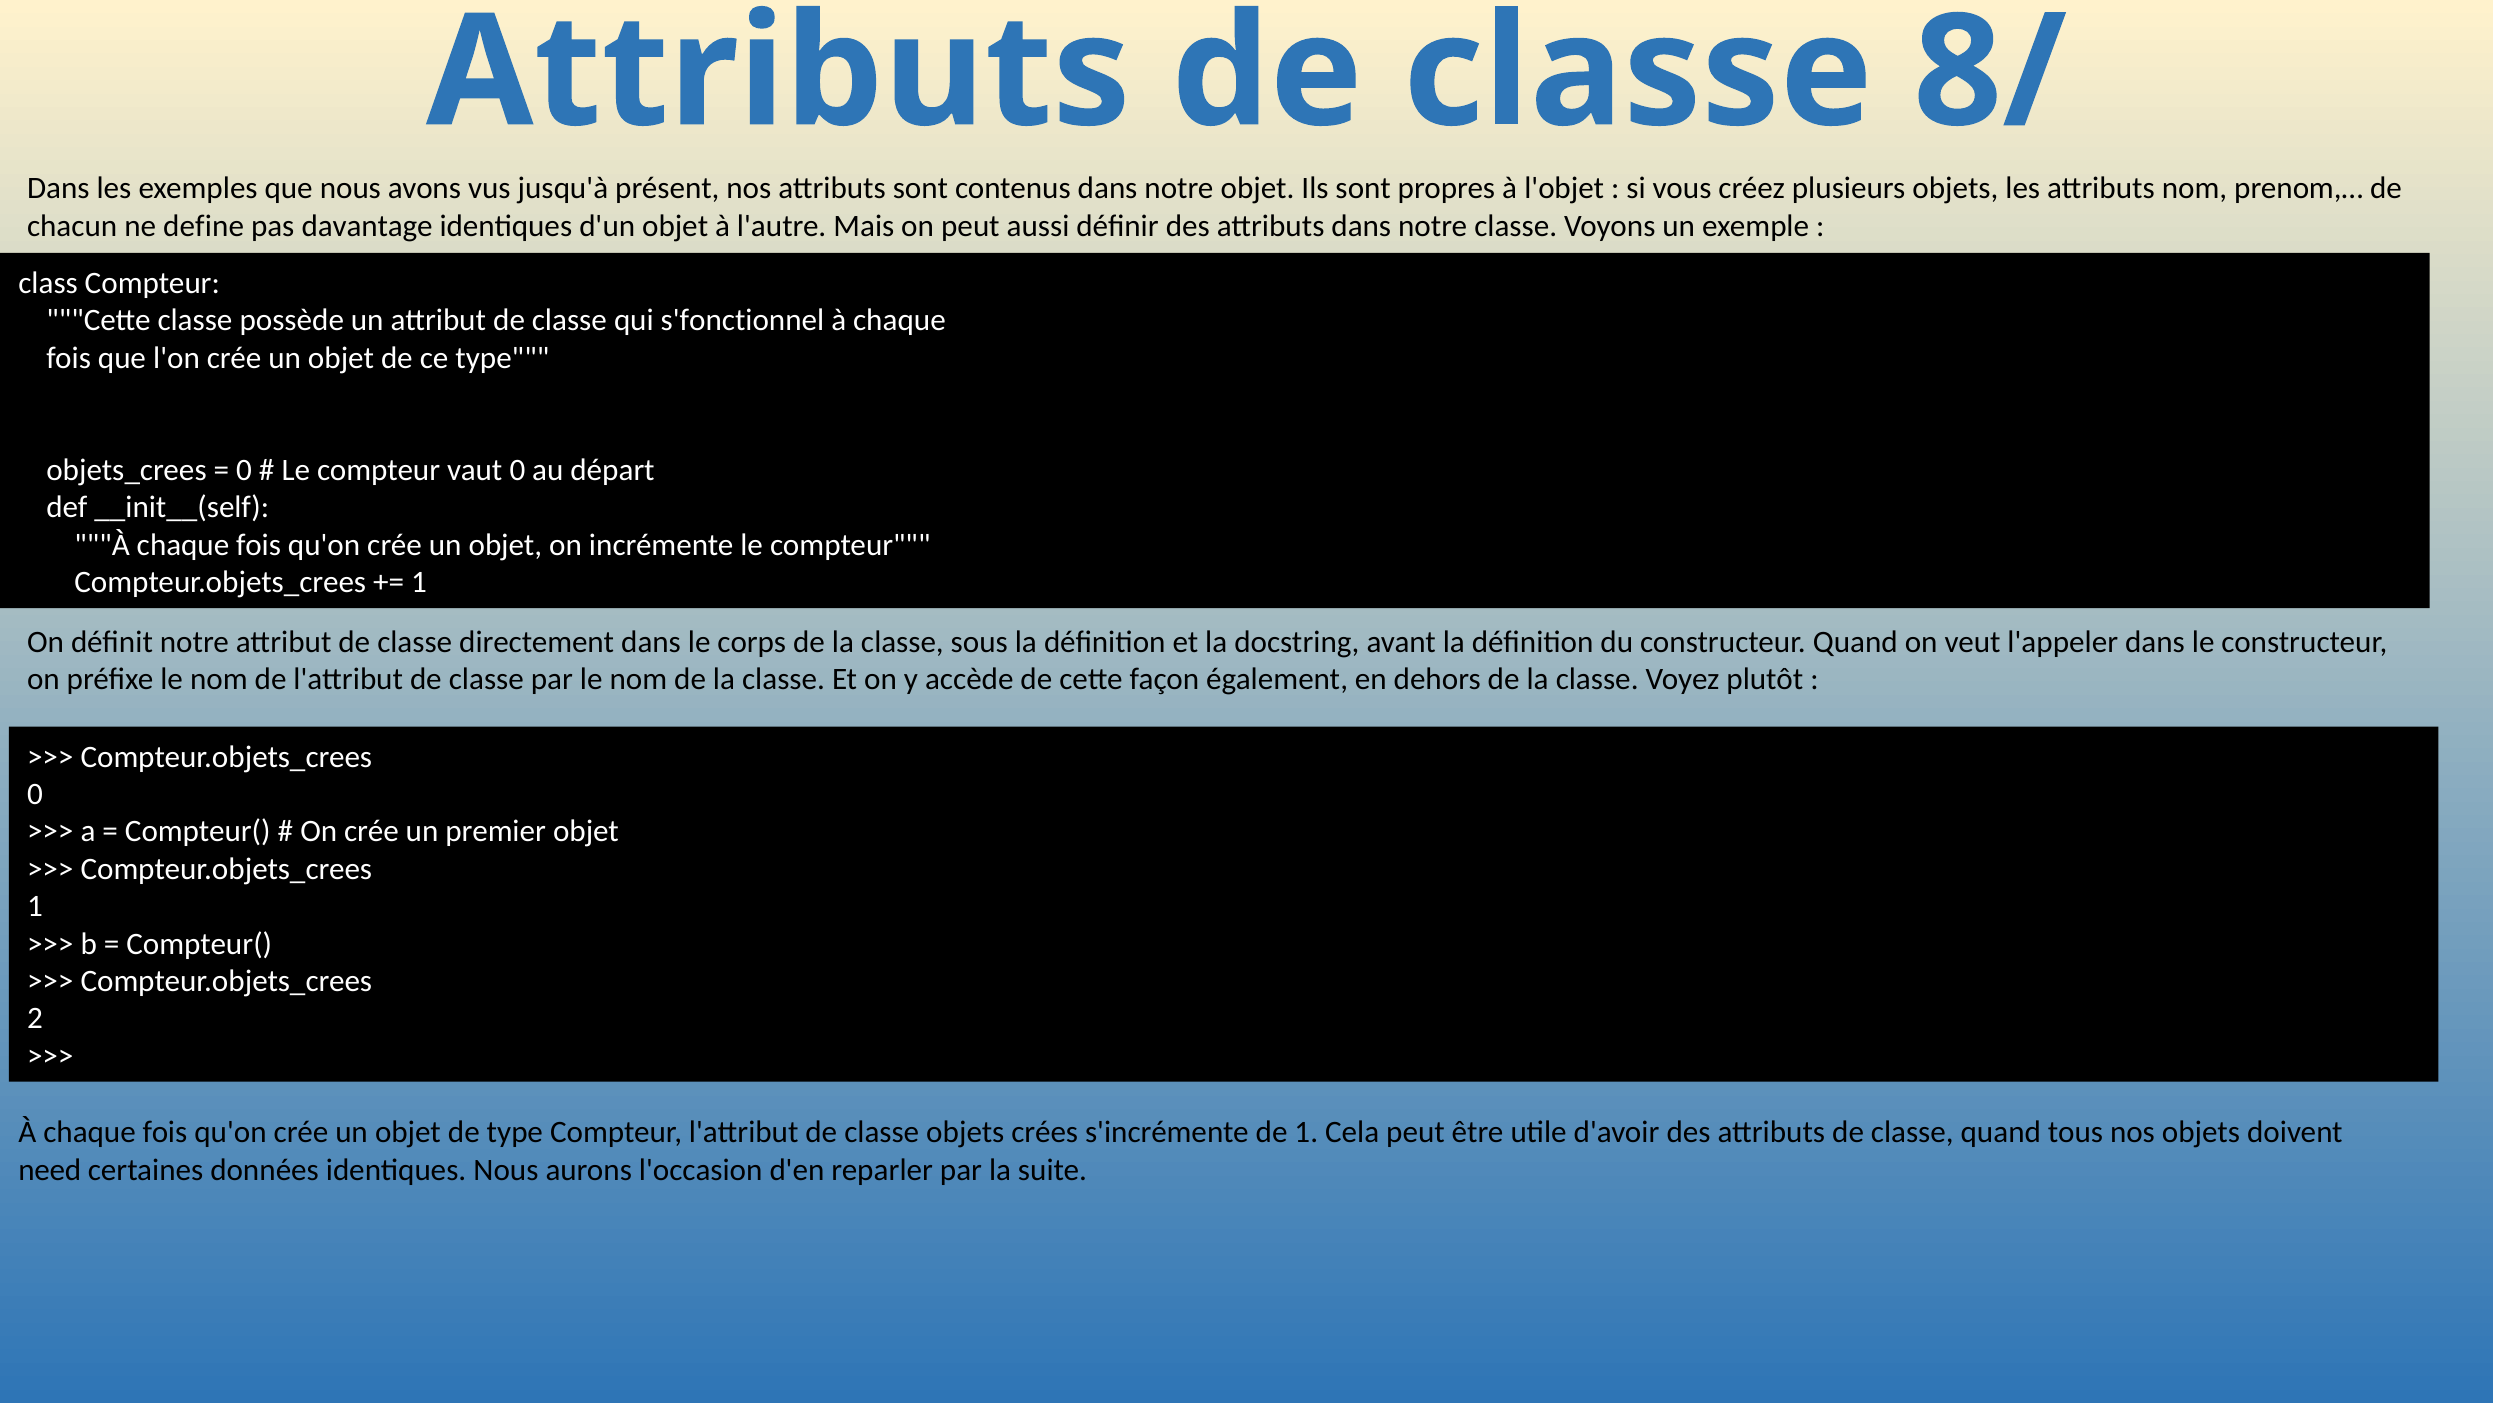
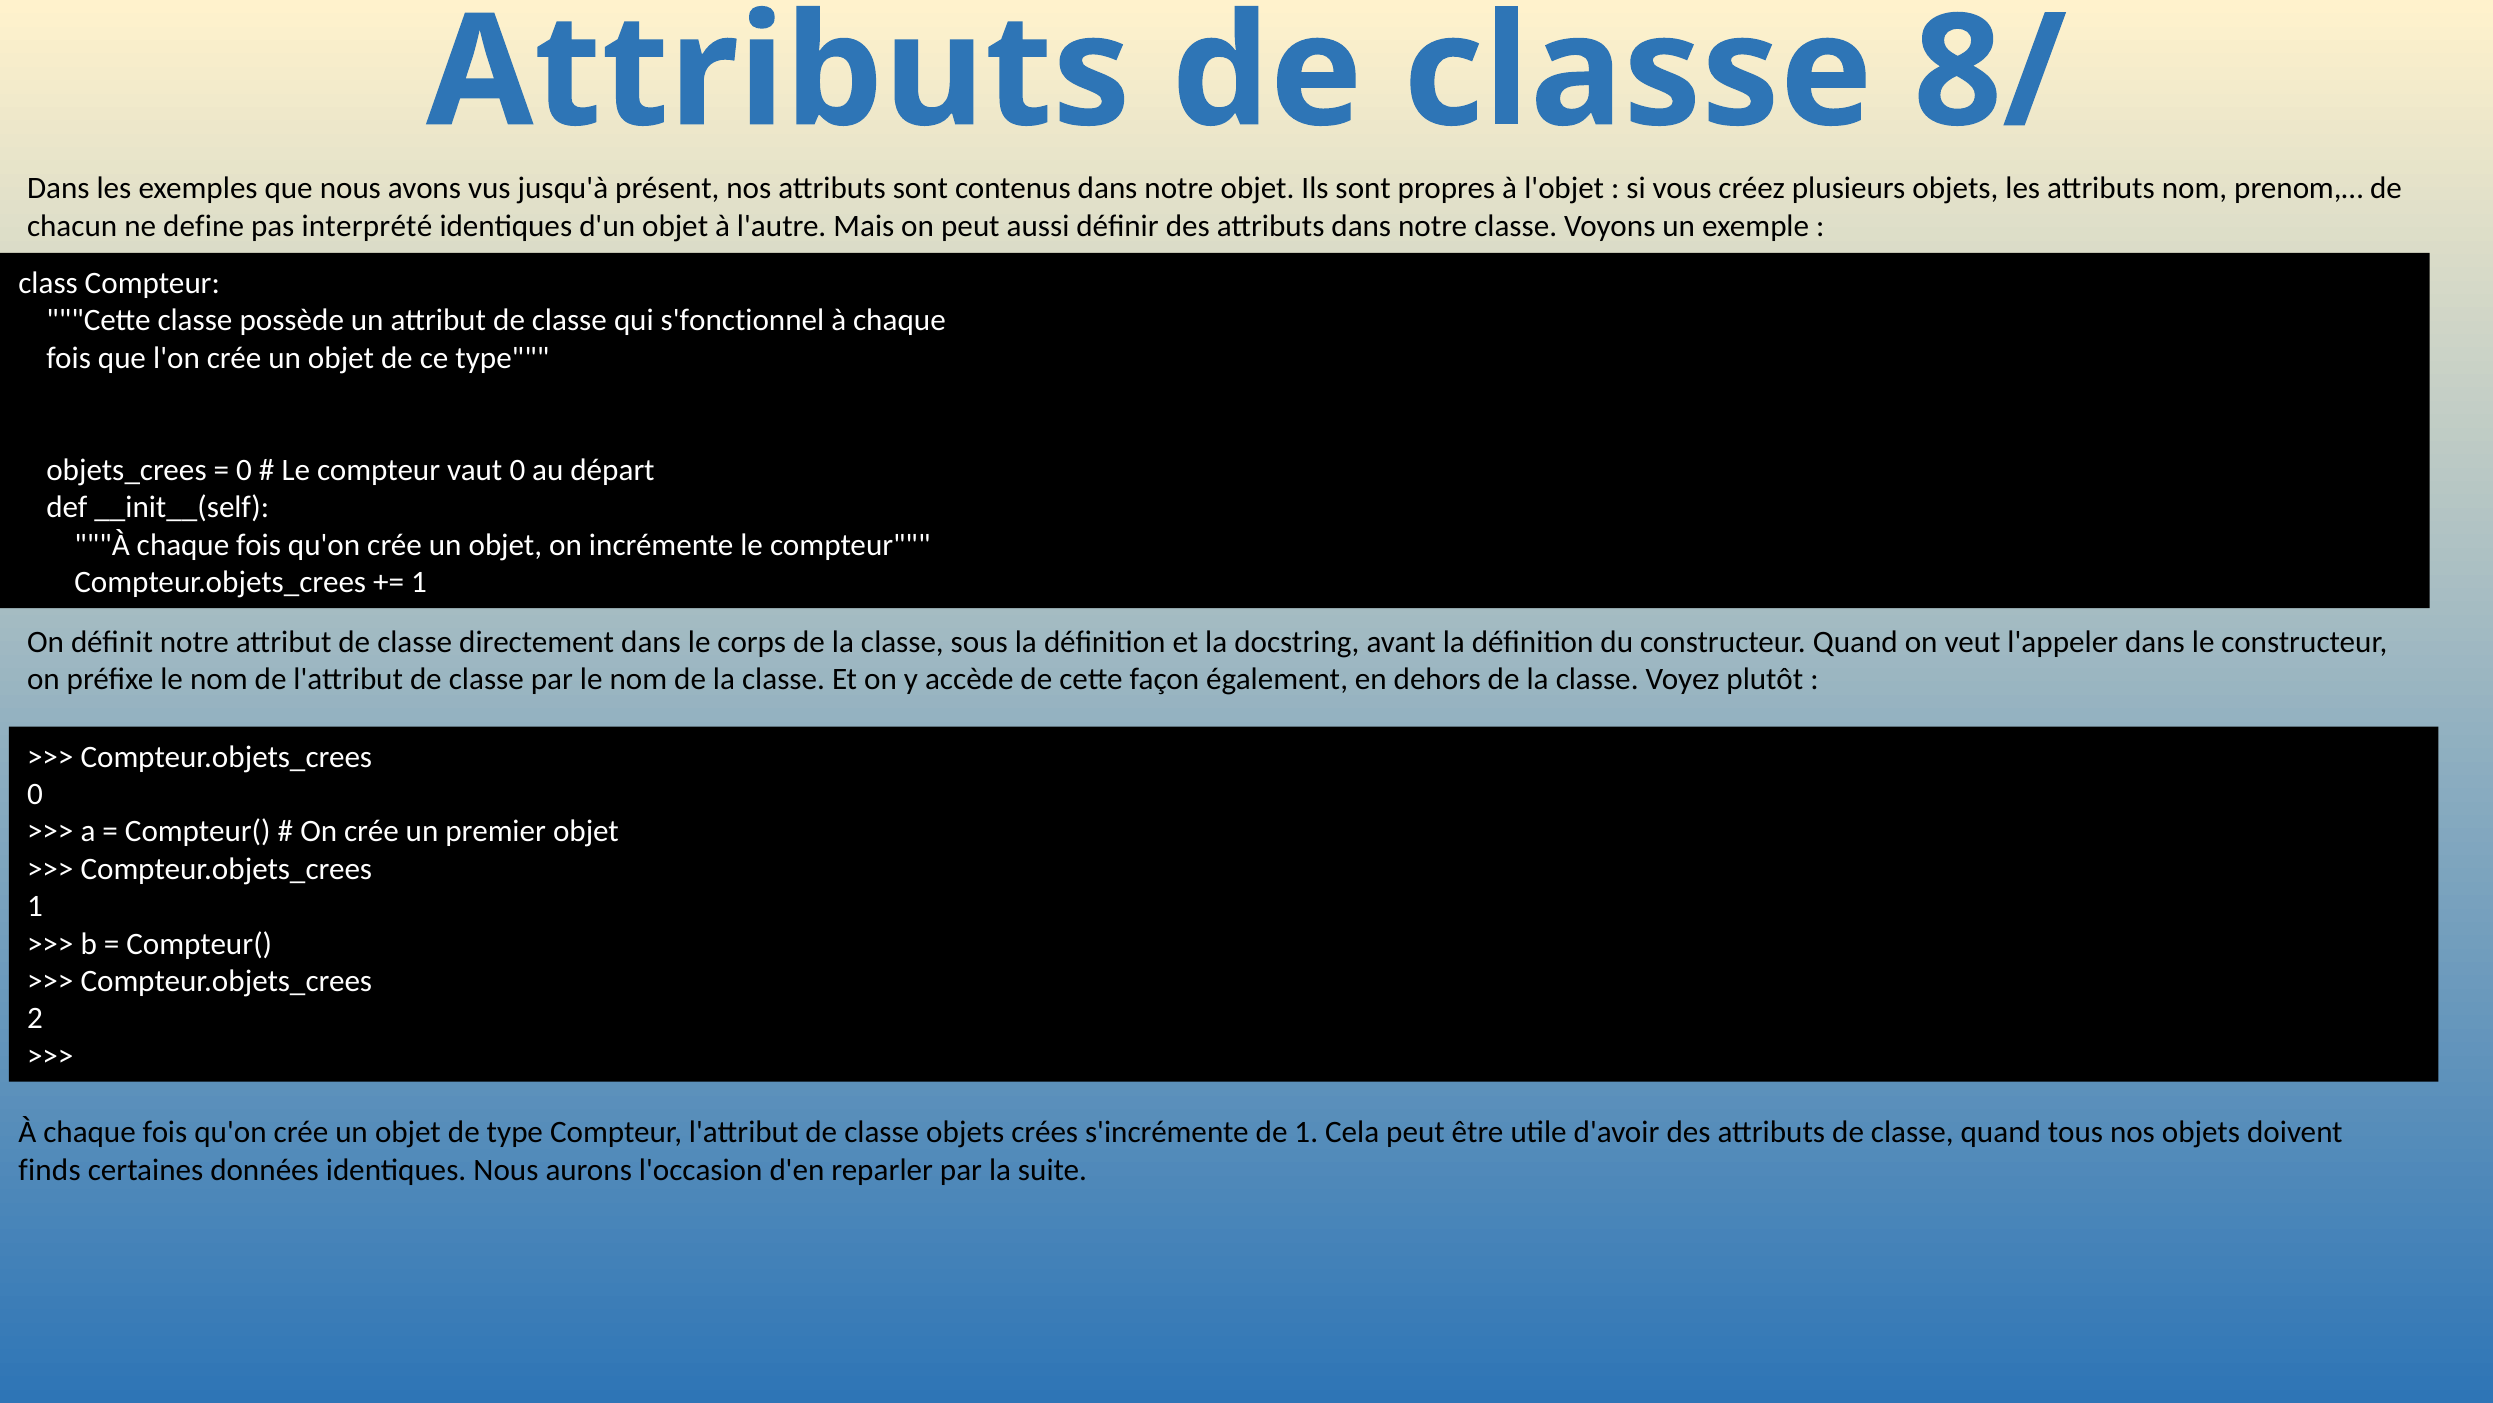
davantage: davantage -> interprété
need: need -> finds
